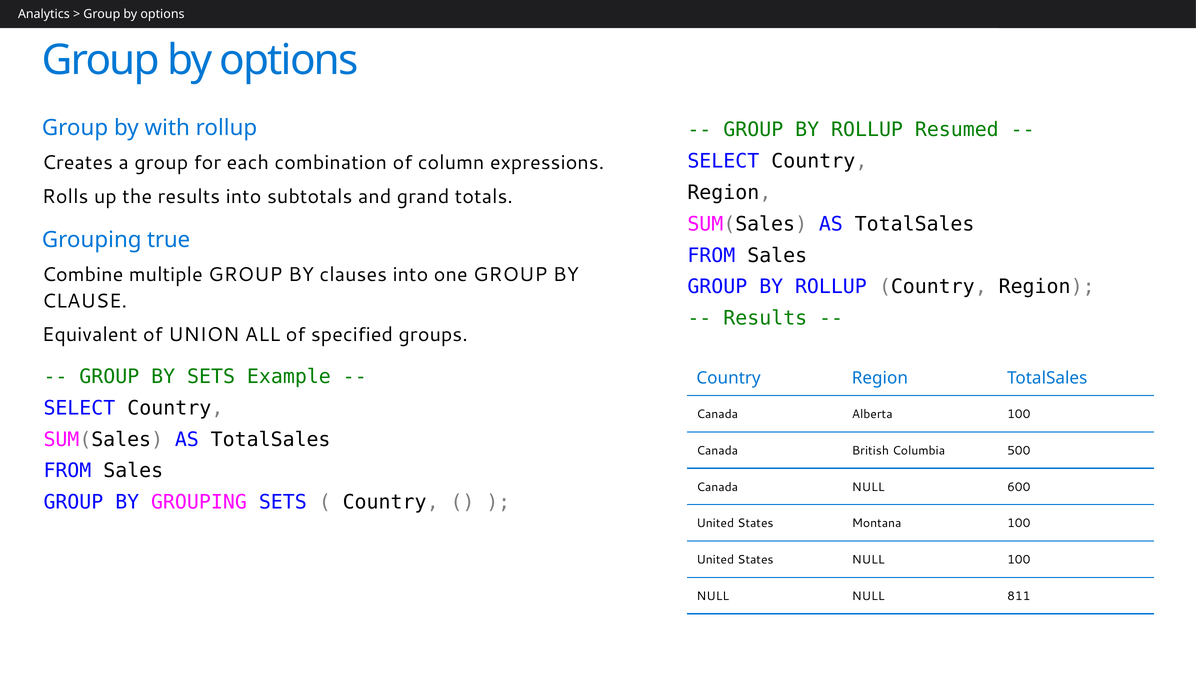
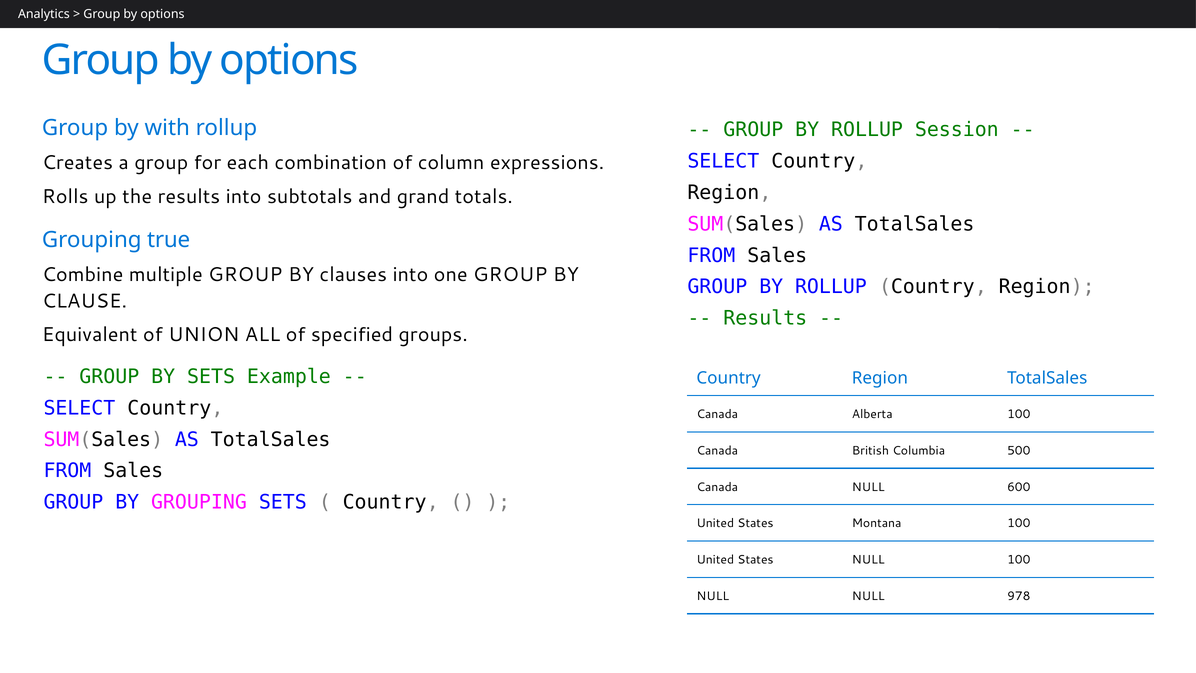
Resumed: Resumed -> Session
811: 811 -> 978
